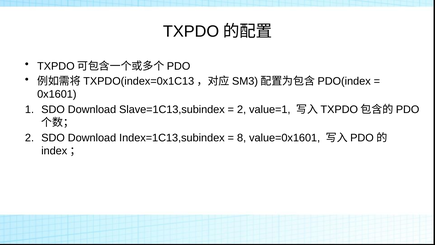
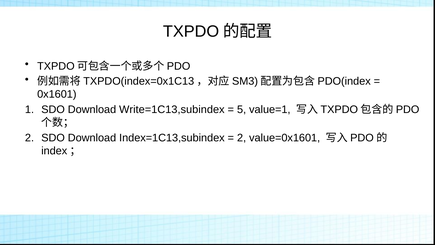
Slave=1C13,subindex: Slave=1C13,subindex -> Write=1C13,subindex
2 at (242, 109): 2 -> 5
8 at (242, 138): 8 -> 2
